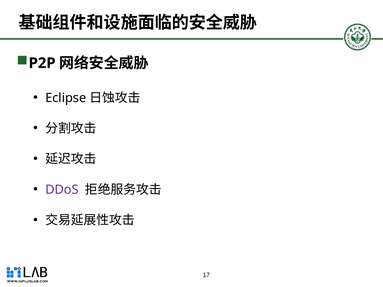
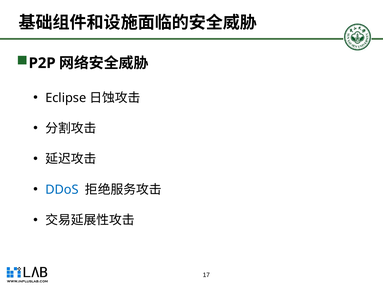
DDoS colour: purple -> blue
